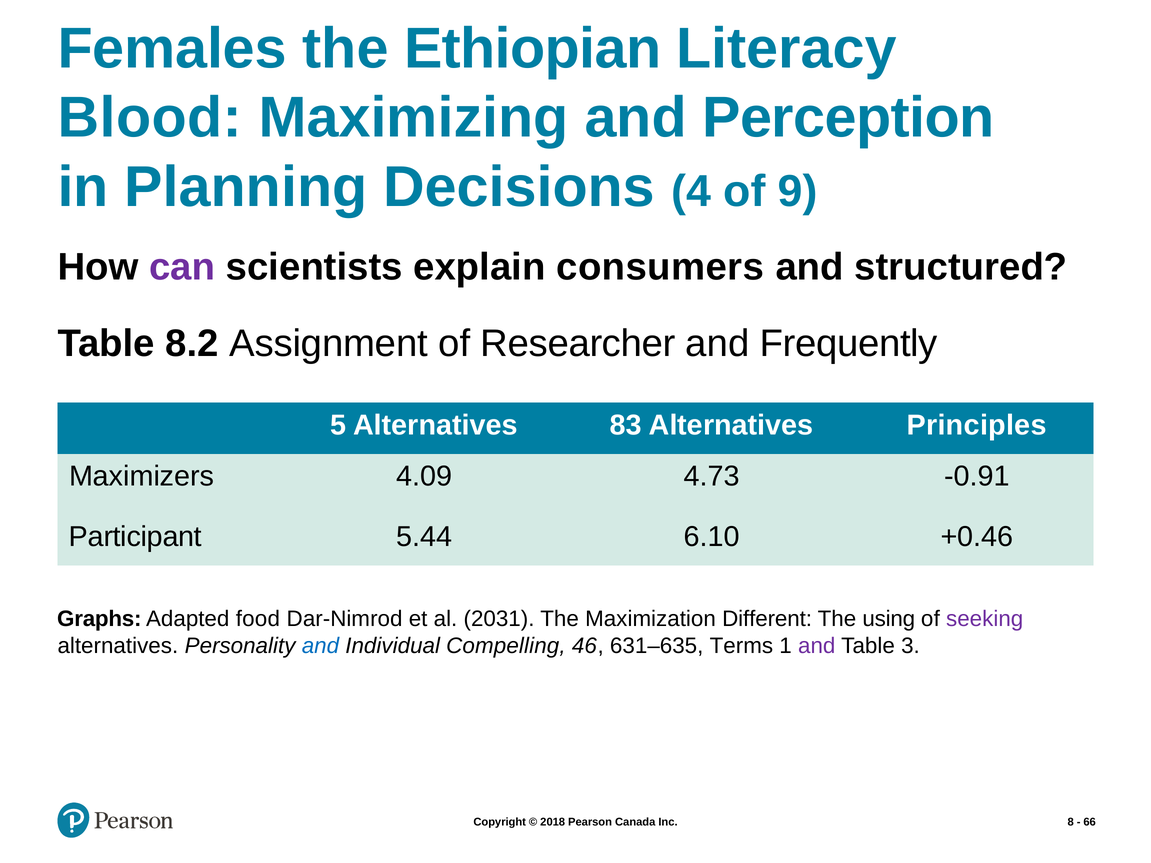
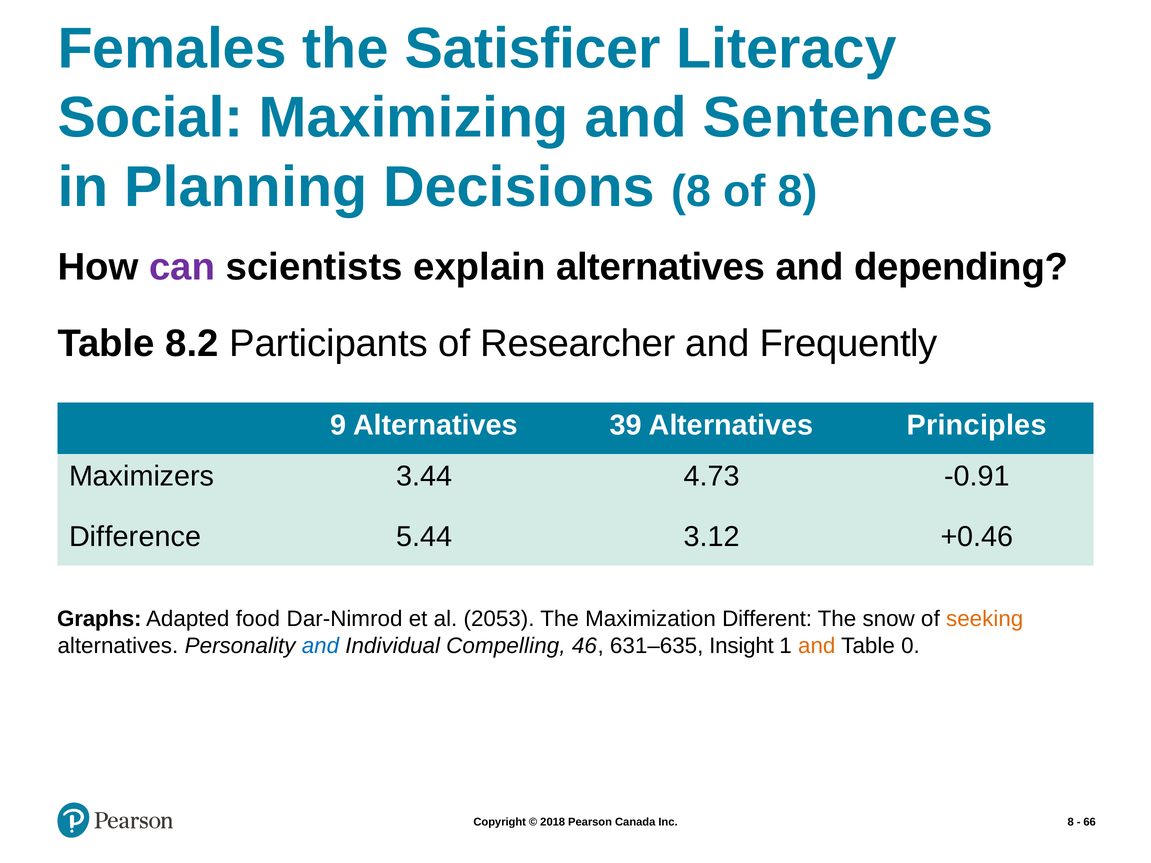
Ethiopian: Ethiopian -> Satisficer
Blood: Blood -> Social
Perception: Perception -> Sentences
Decisions 4: 4 -> 8
of 9: 9 -> 8
explain consumers: consumers -> alternatives
structured: structured -> depending
Assignment: Assignment -> Participants
5: 5 -> 9
83: 83 -> 39
4.09: 4.09 -> 3.44
Participant: Participant -> Difference
6.10: 6.10 -> 3.12
2031: 2031 -> 2053
using: using -> snow
seeking colour: purple -> orange
Terms: Terms -> Insight
and at (817, 646) colour: purple -> orange
3: 3 -> 0
